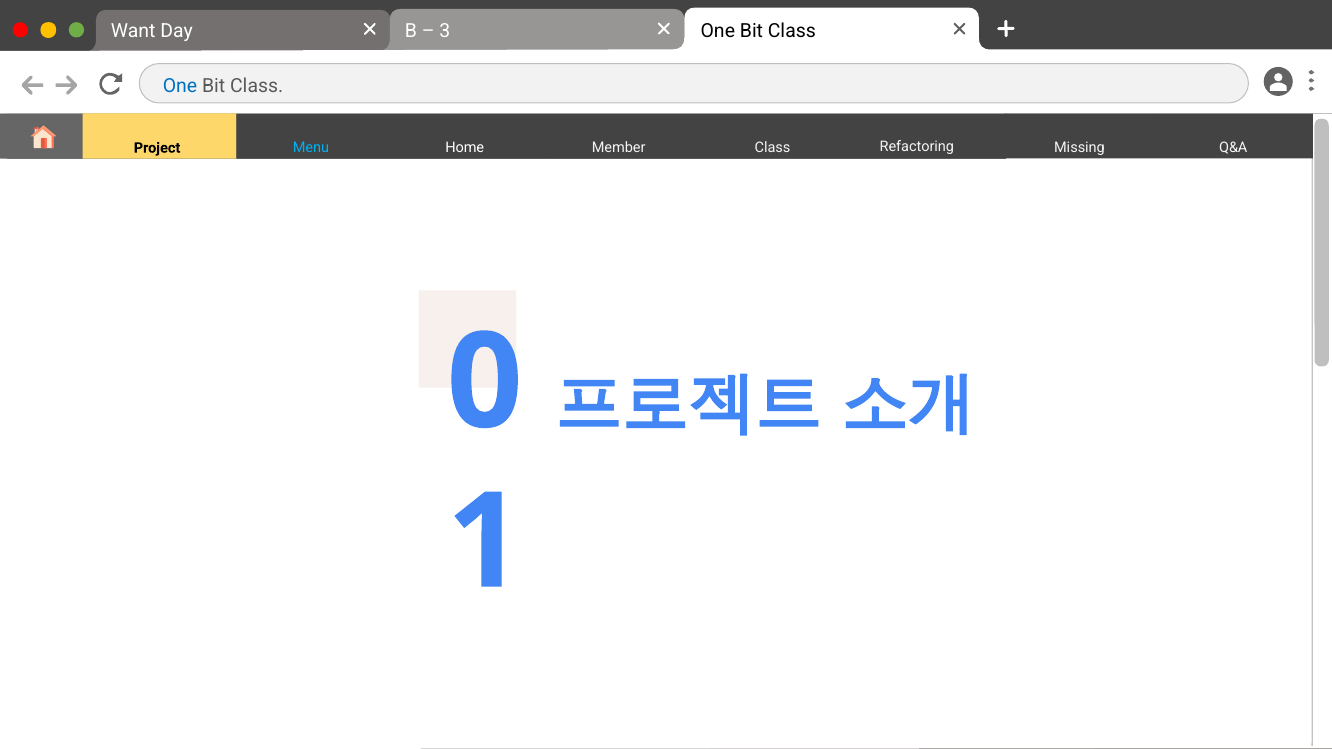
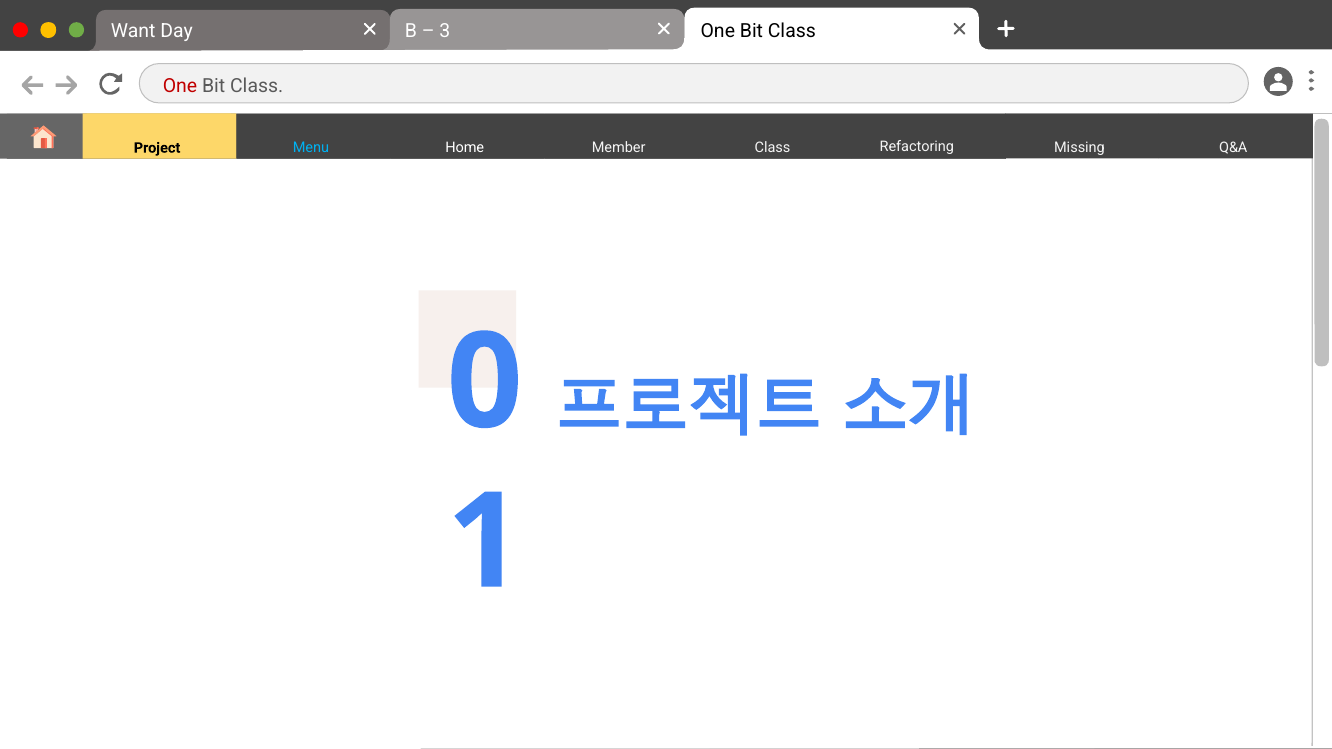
One at (180, 86) colour: blue -> red
